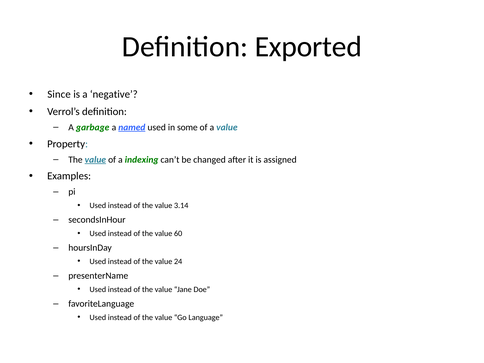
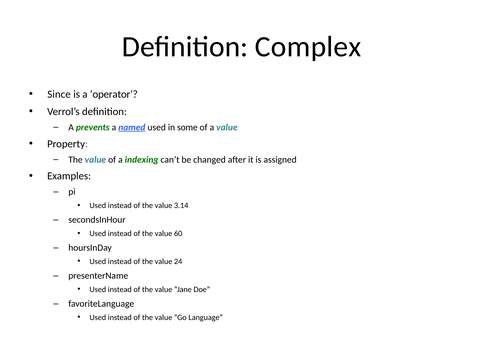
Exported: Exported -> Complex
negative: negative -> operator
garbage: garbage -> prevents
value at (95, 160) underline: present -> none
